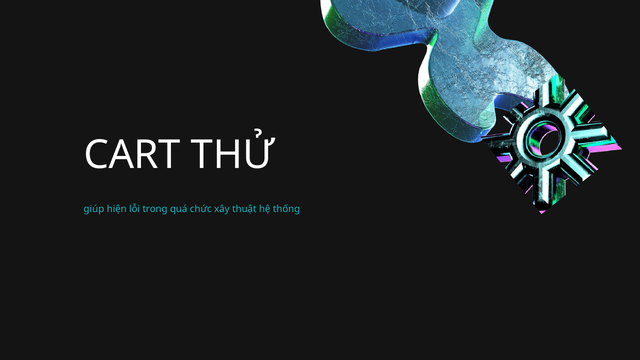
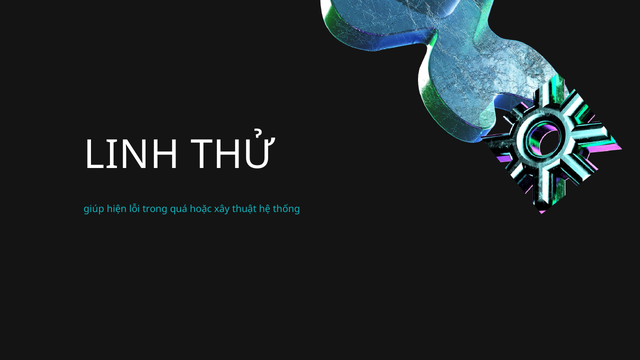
CART: CART -> LINH
chức: chức -> hoặc
